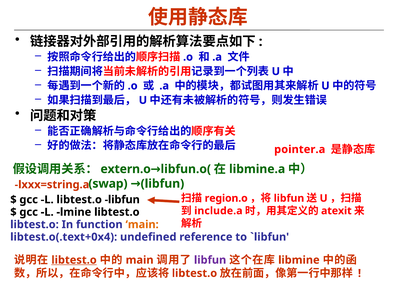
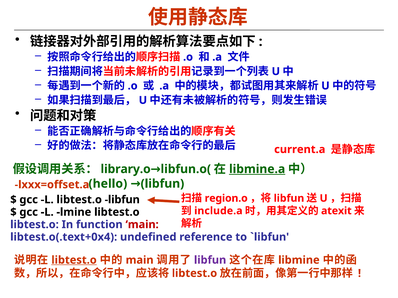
pointer.a: pointer.a -> current.a
libmine.a underline: none -> present
extern.o: extern.o -> library.o
swap: swap -> hello
lxxx=string.a: lxxx=string.a -> lxxx=offset.a
main at (142, 225) colour: orange -> red
